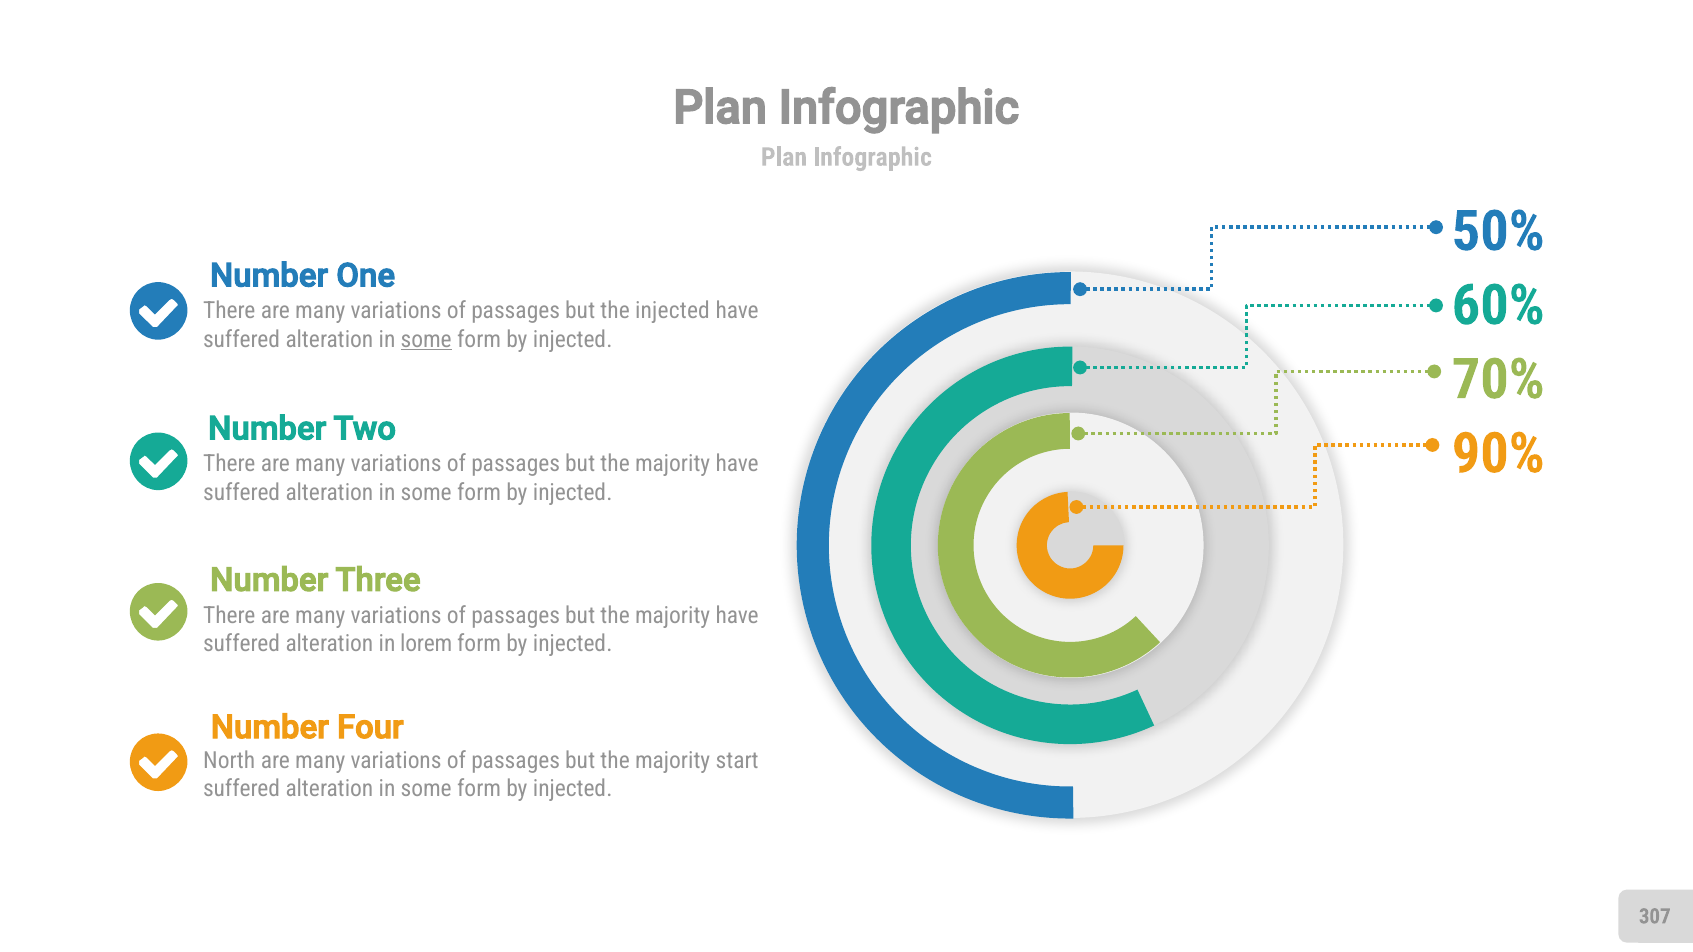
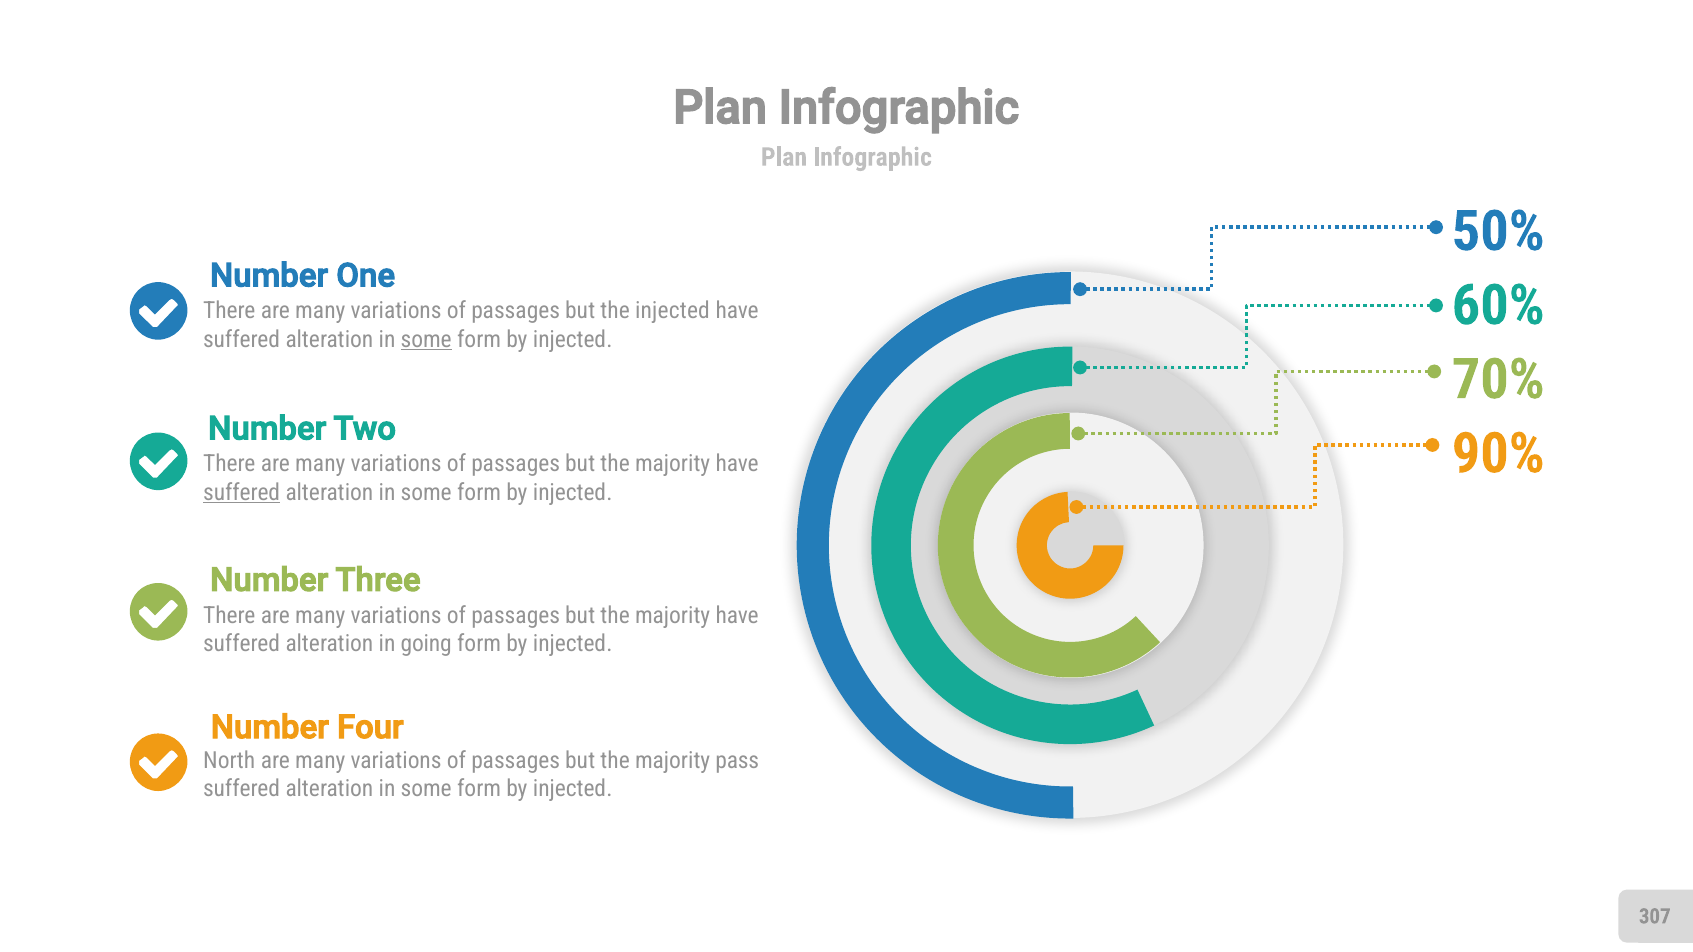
suffered at (242, 492) underline: none -> present
lorem: lorem -> going
start: start -> pass
